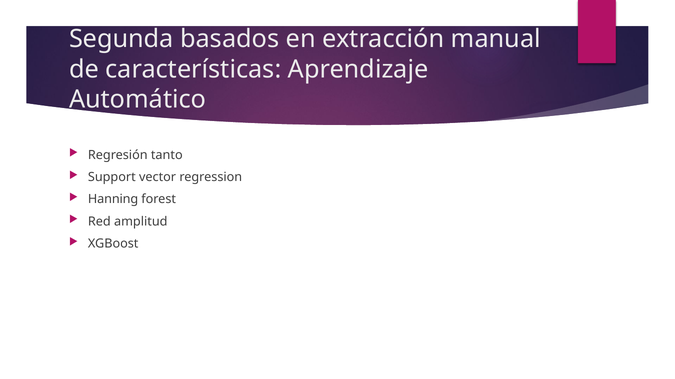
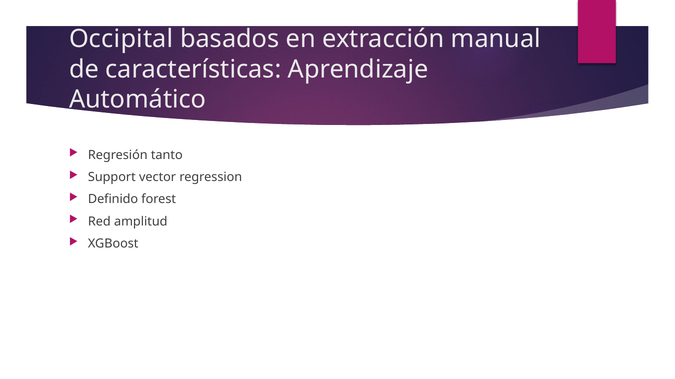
Segunda: Segunda -> Occipital
Hanning: Hanning -> Definido
